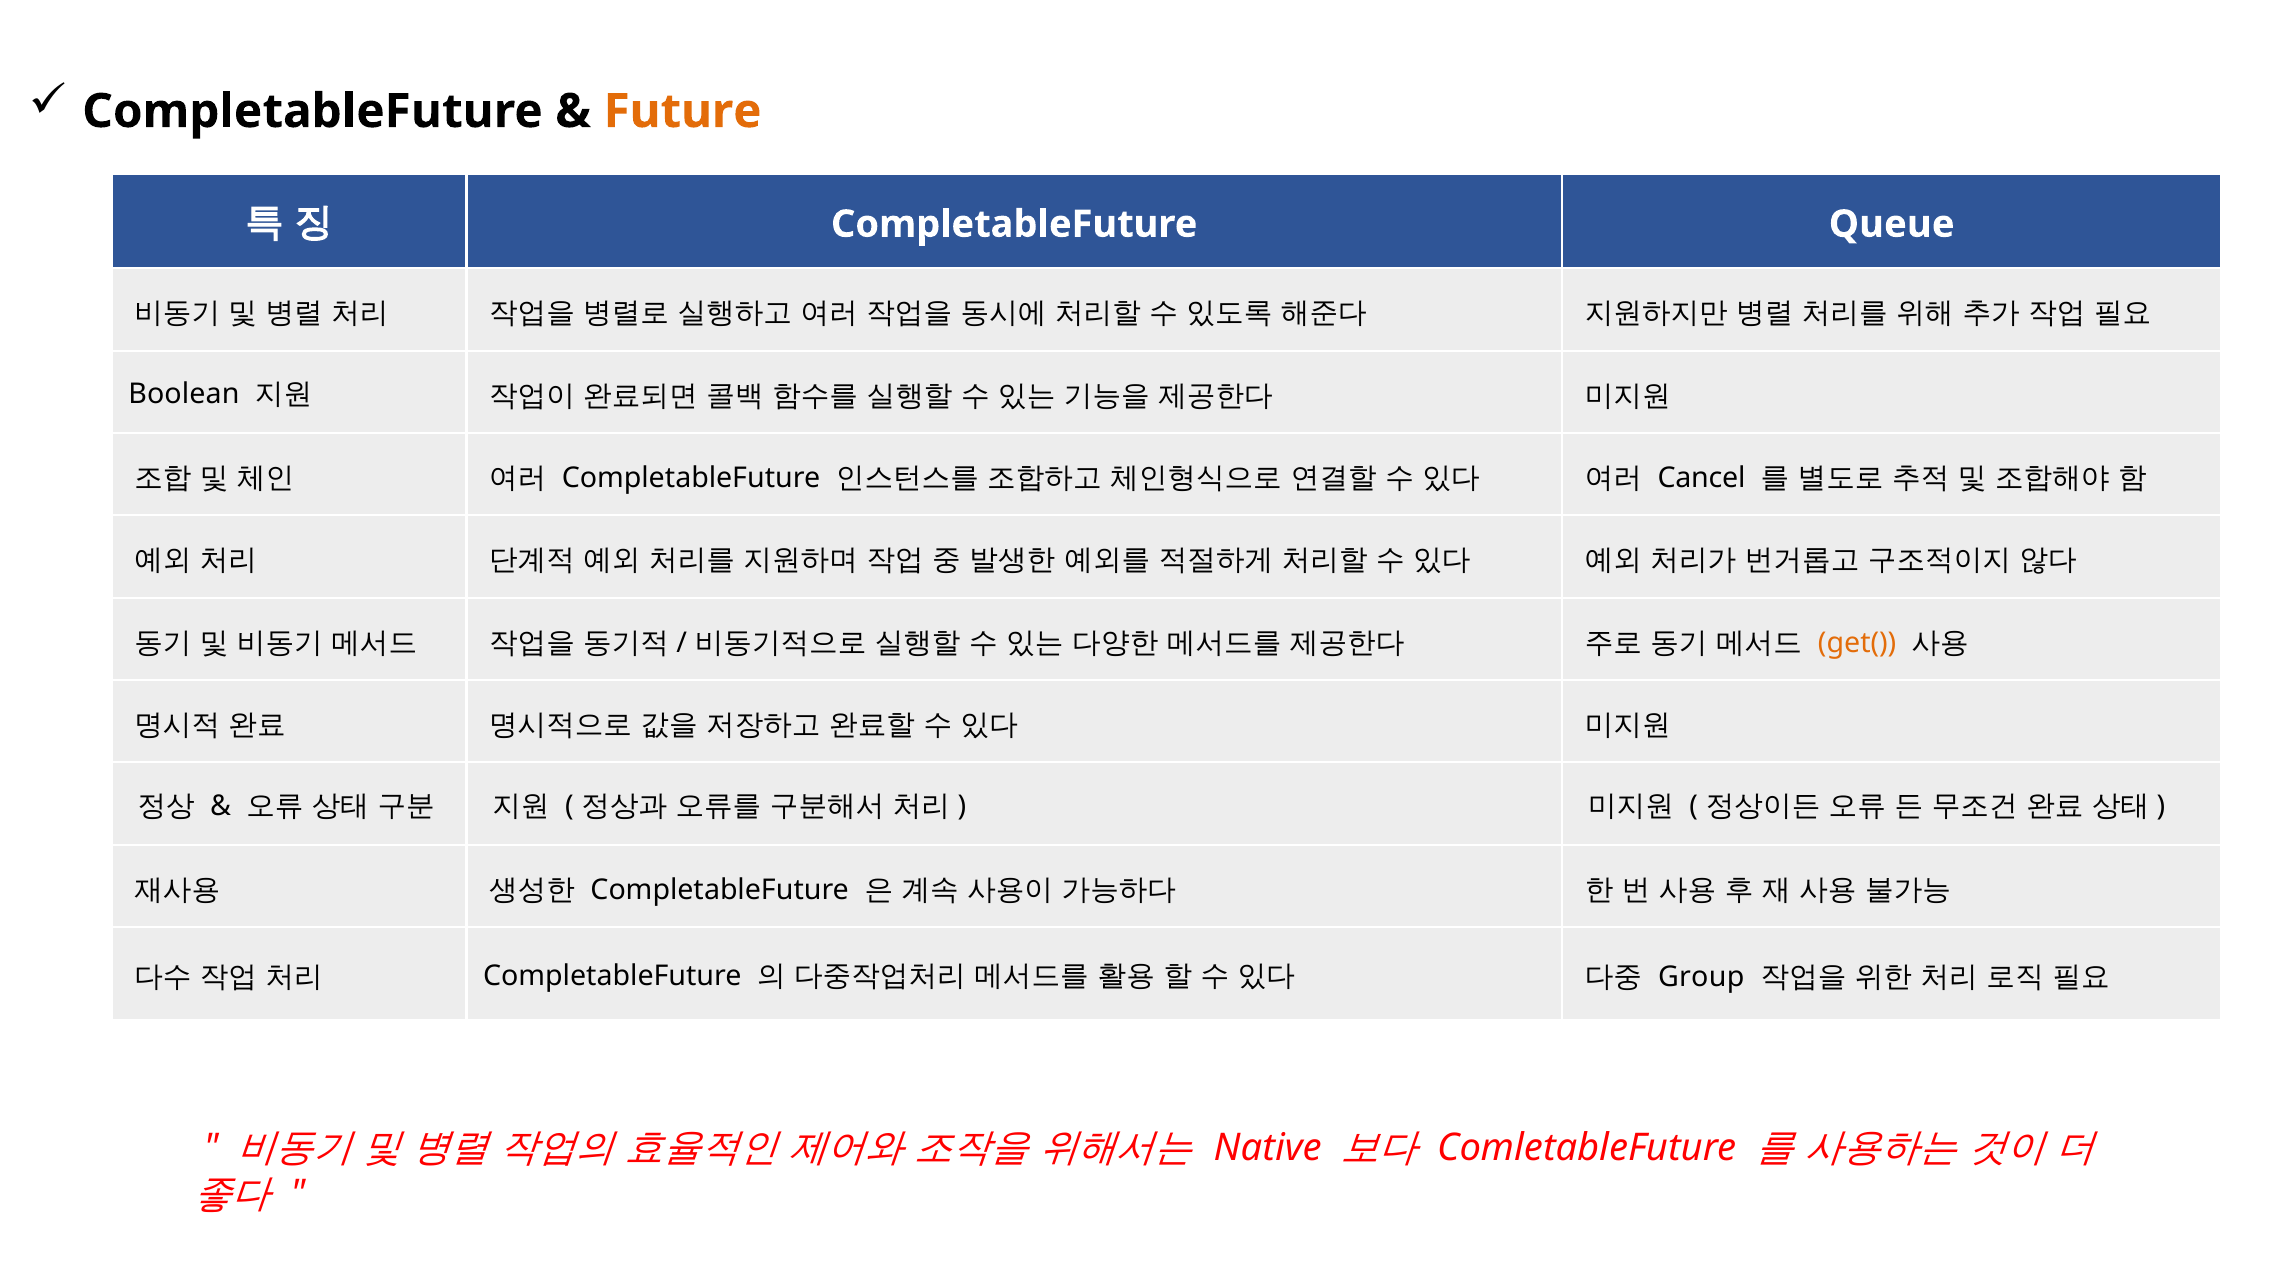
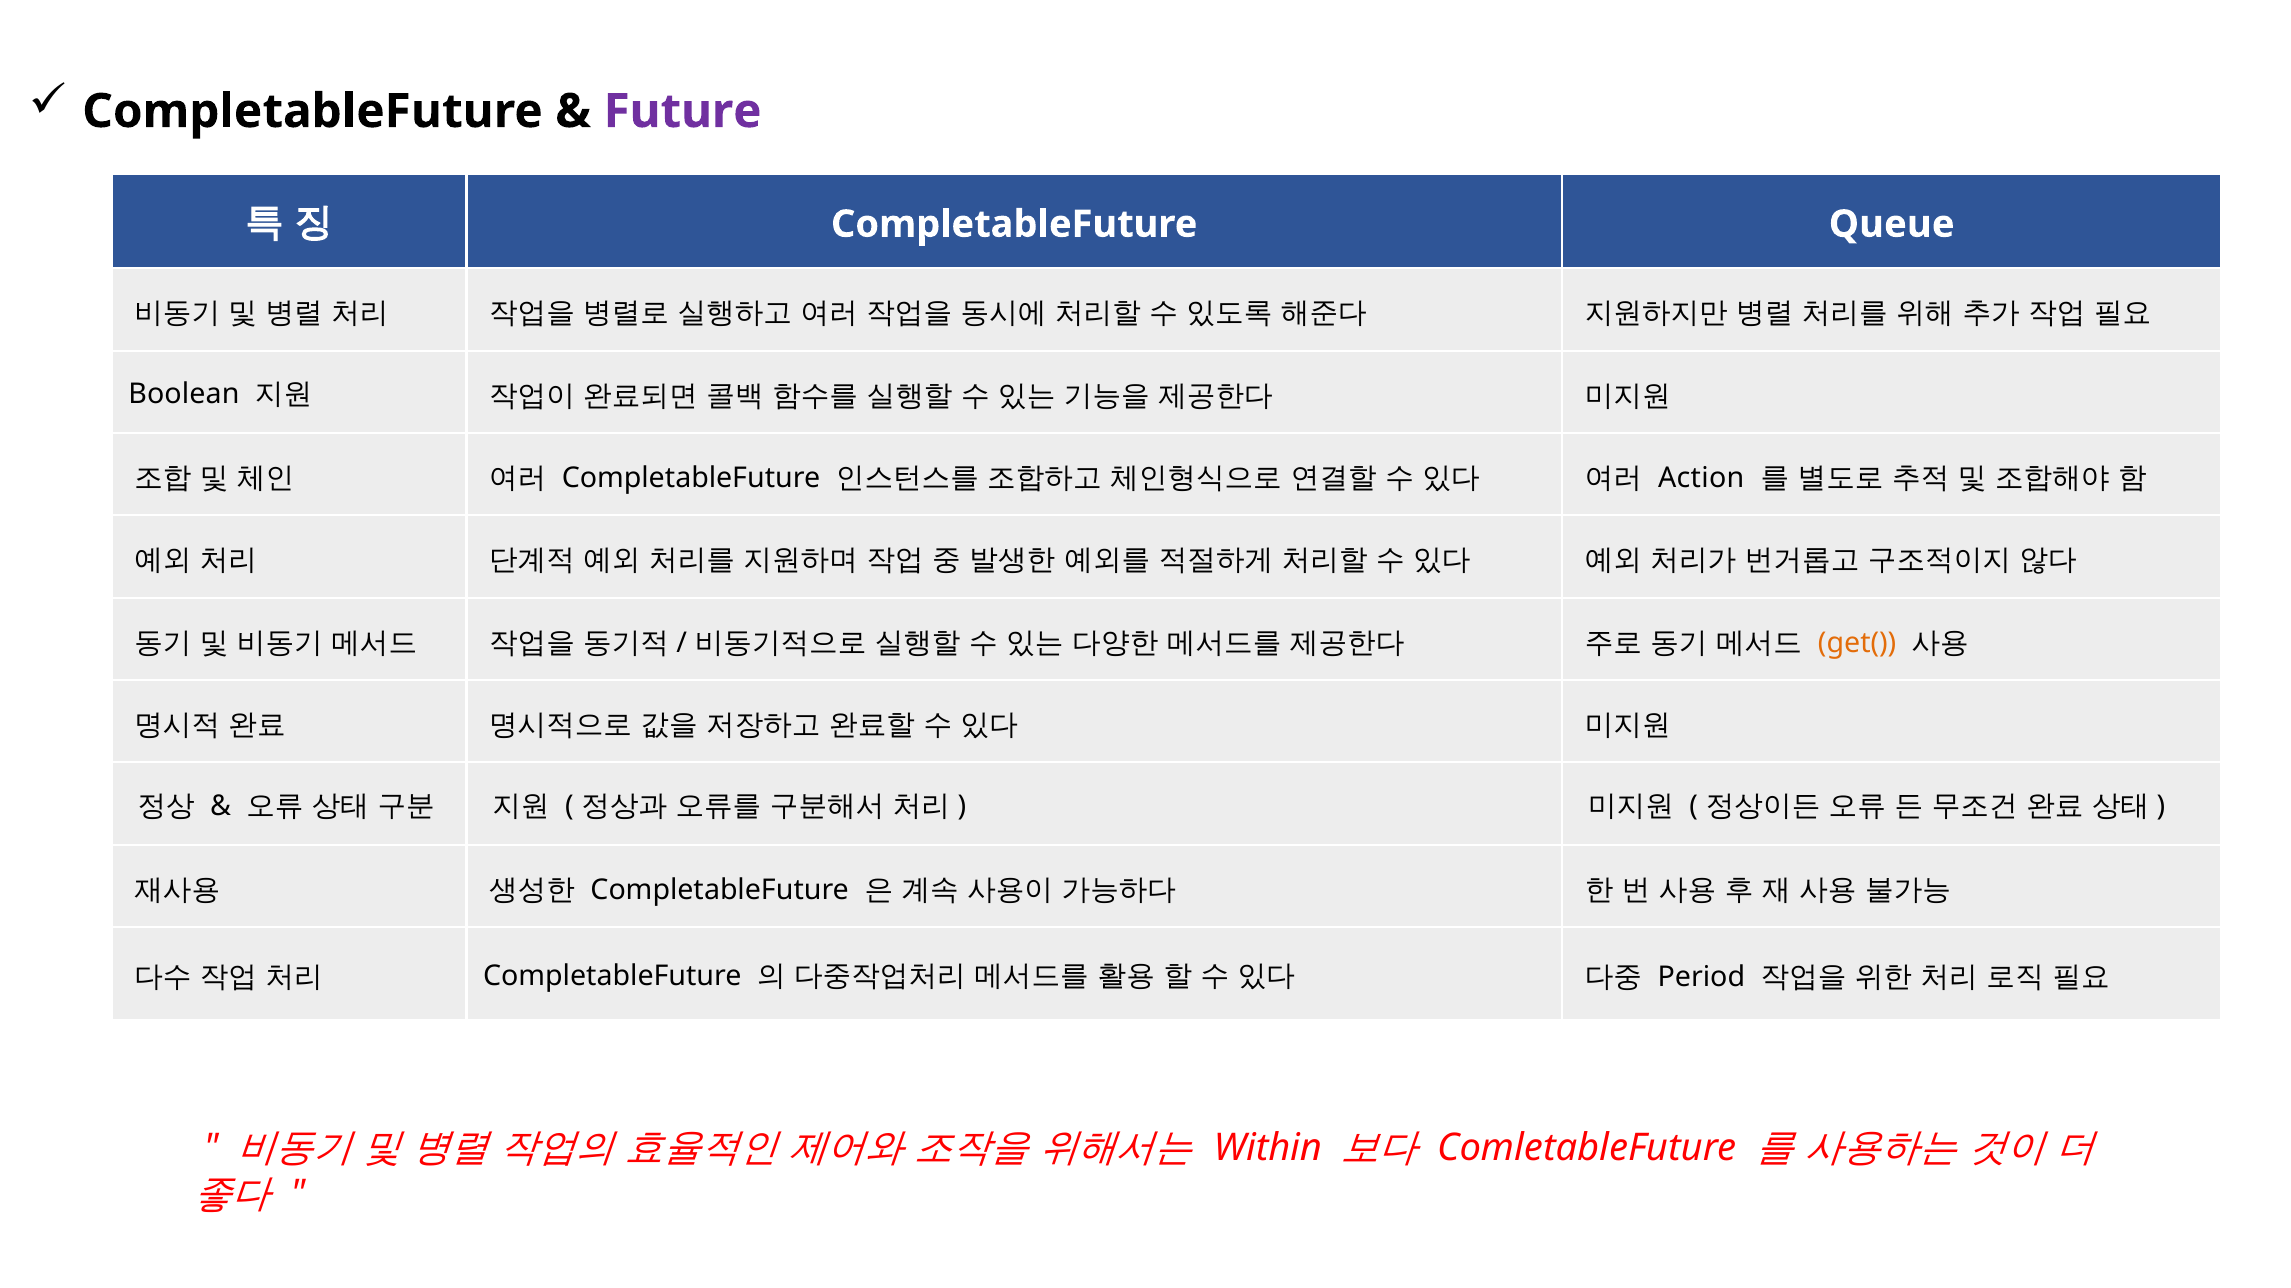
Future colour: orange -> purple
Cancel: Cancel -> Action
Group: Group -> Period
Native: Native -> Within
